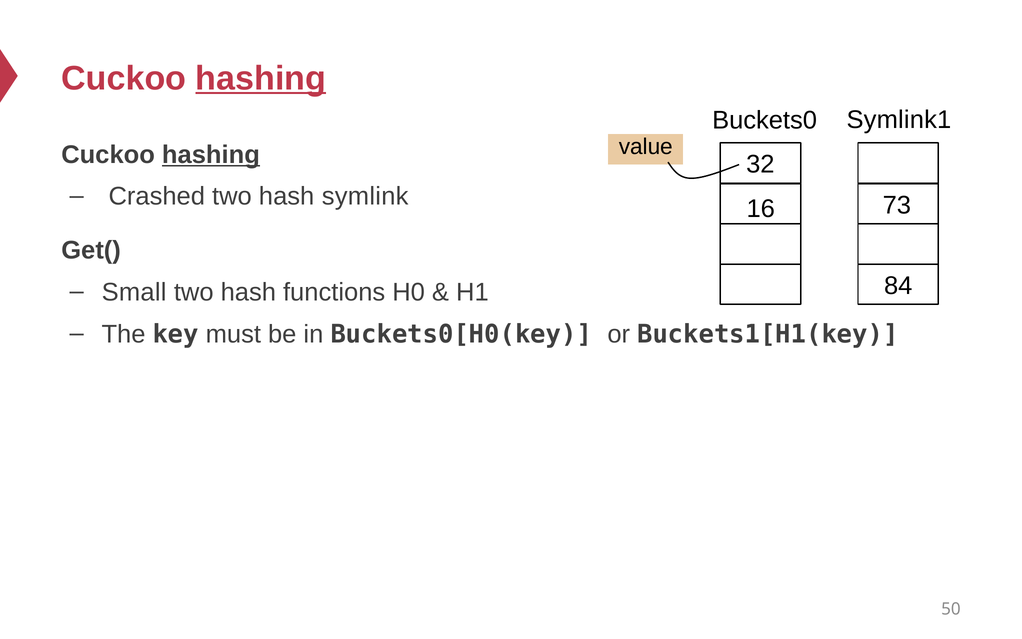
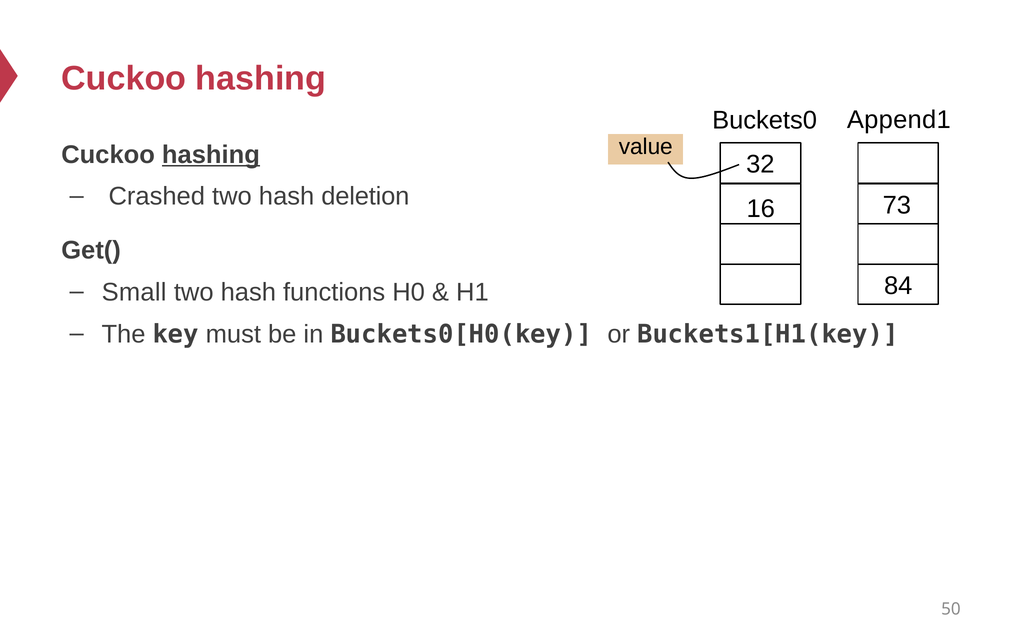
hashing at (261, 78) underline: present -> none
Symlink1: Symlink1 -> Append1
symlink: symlink -> deletion
